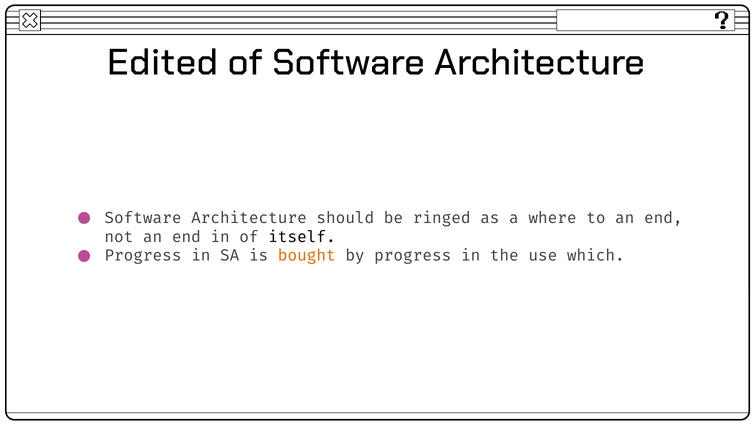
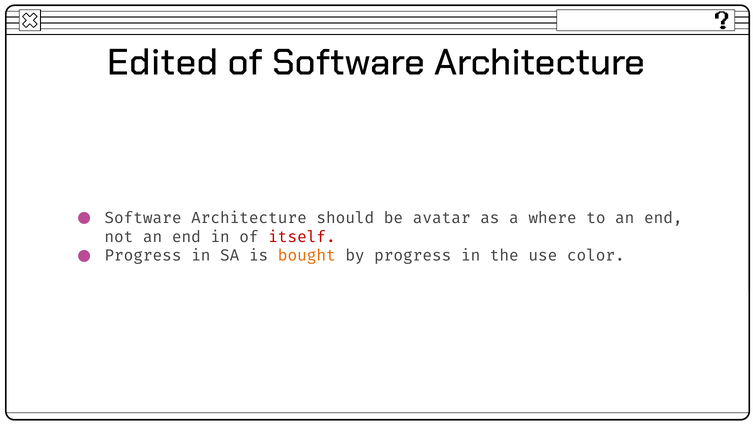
ringed: ringed -> avatar
itself colour: black -> red
which: which -> color
